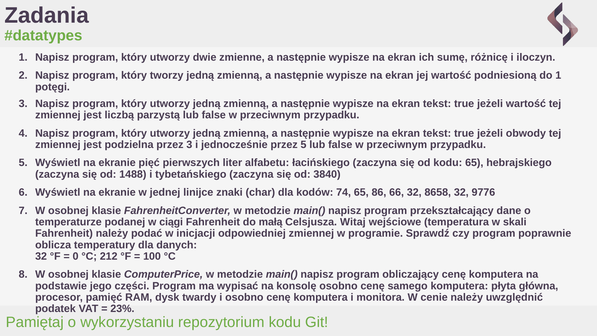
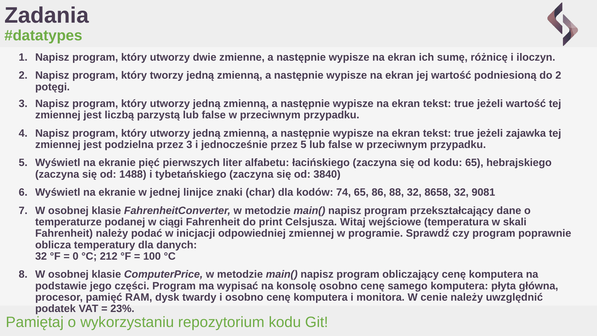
do 1: 1 -> 2
obwody: obwody -> zajawka
66: 66 -> 88
9776: 9776 -> 9081
małą: małą -> print
